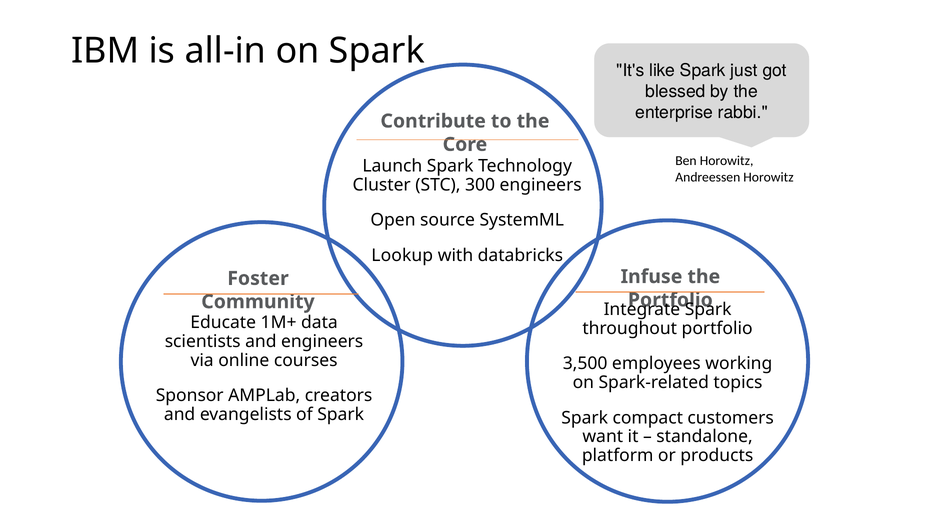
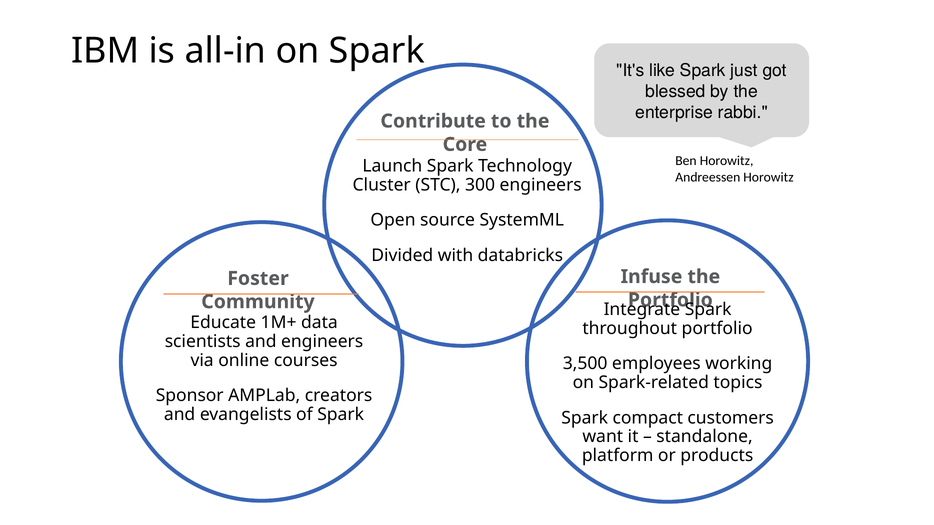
Lookup: Lookup -> Divided
